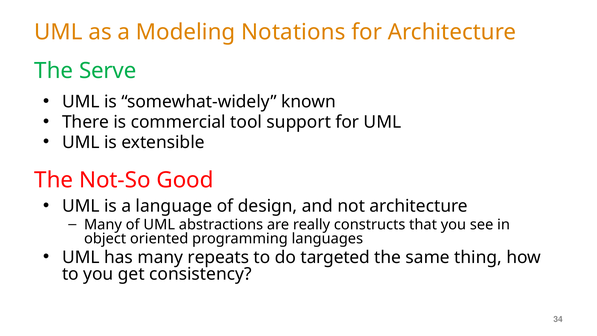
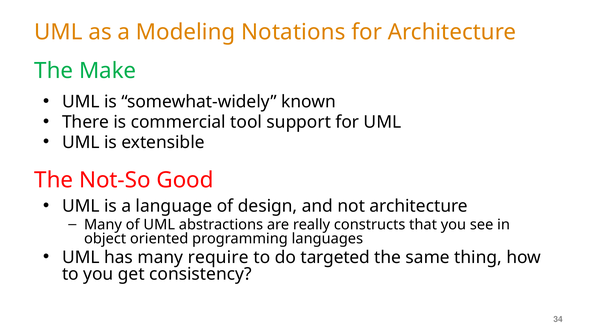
Serve: Serve -> Make
repeats: repeats -> require
